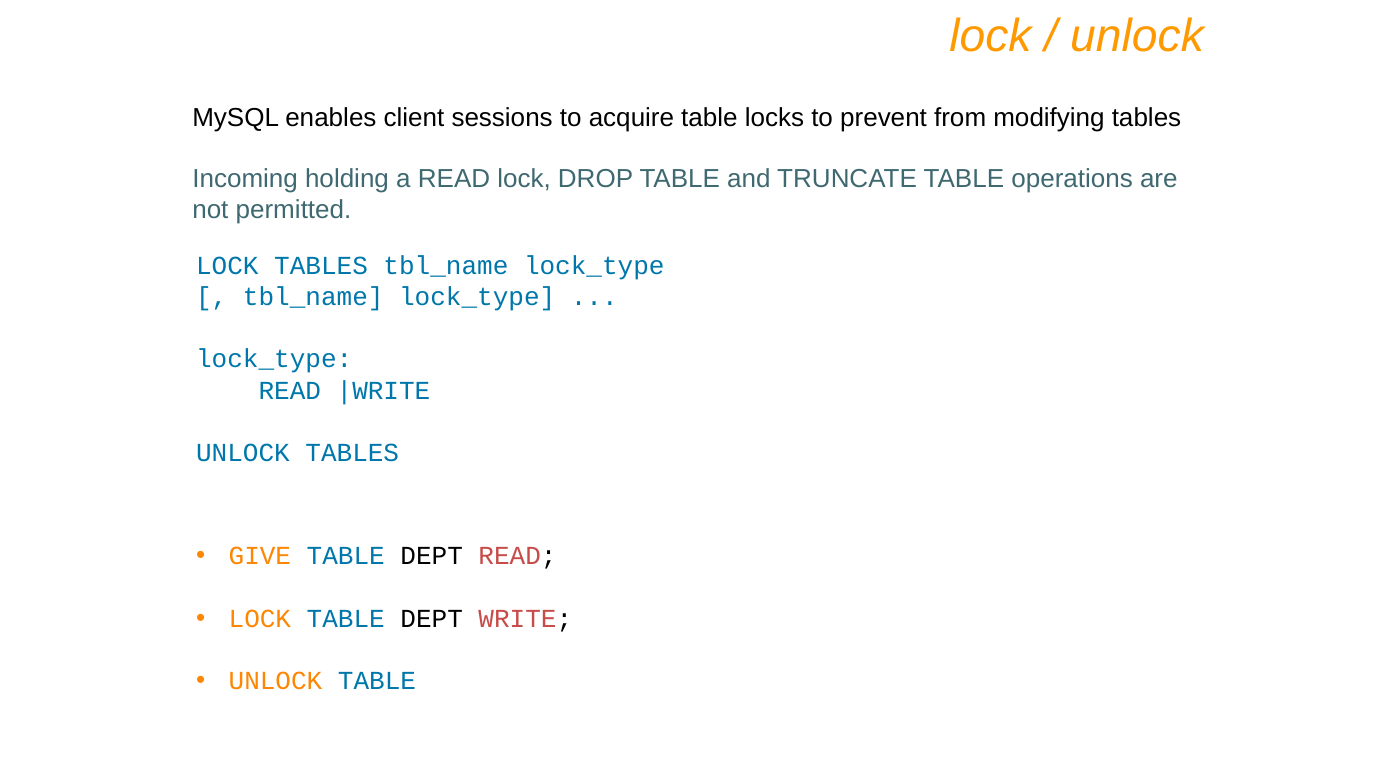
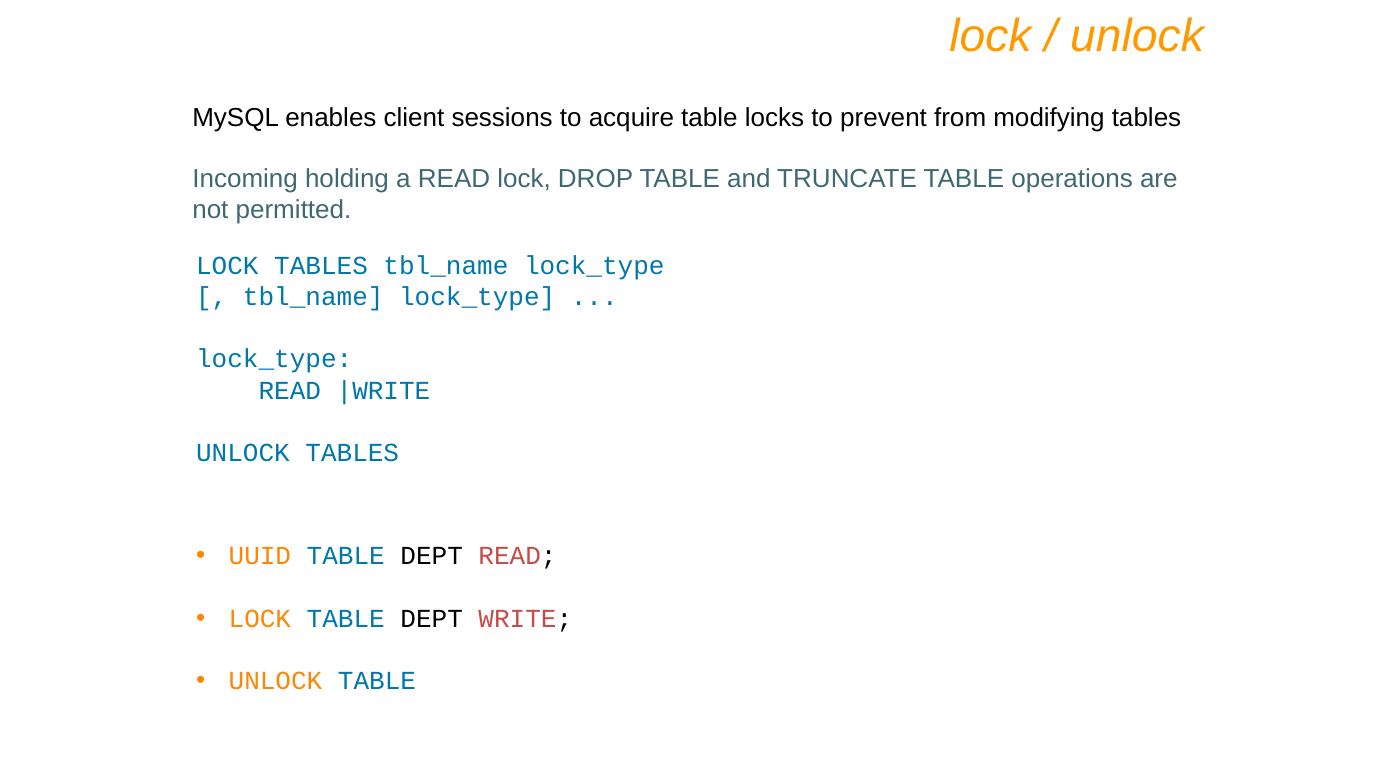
GIVE: GIVE -> UUID
